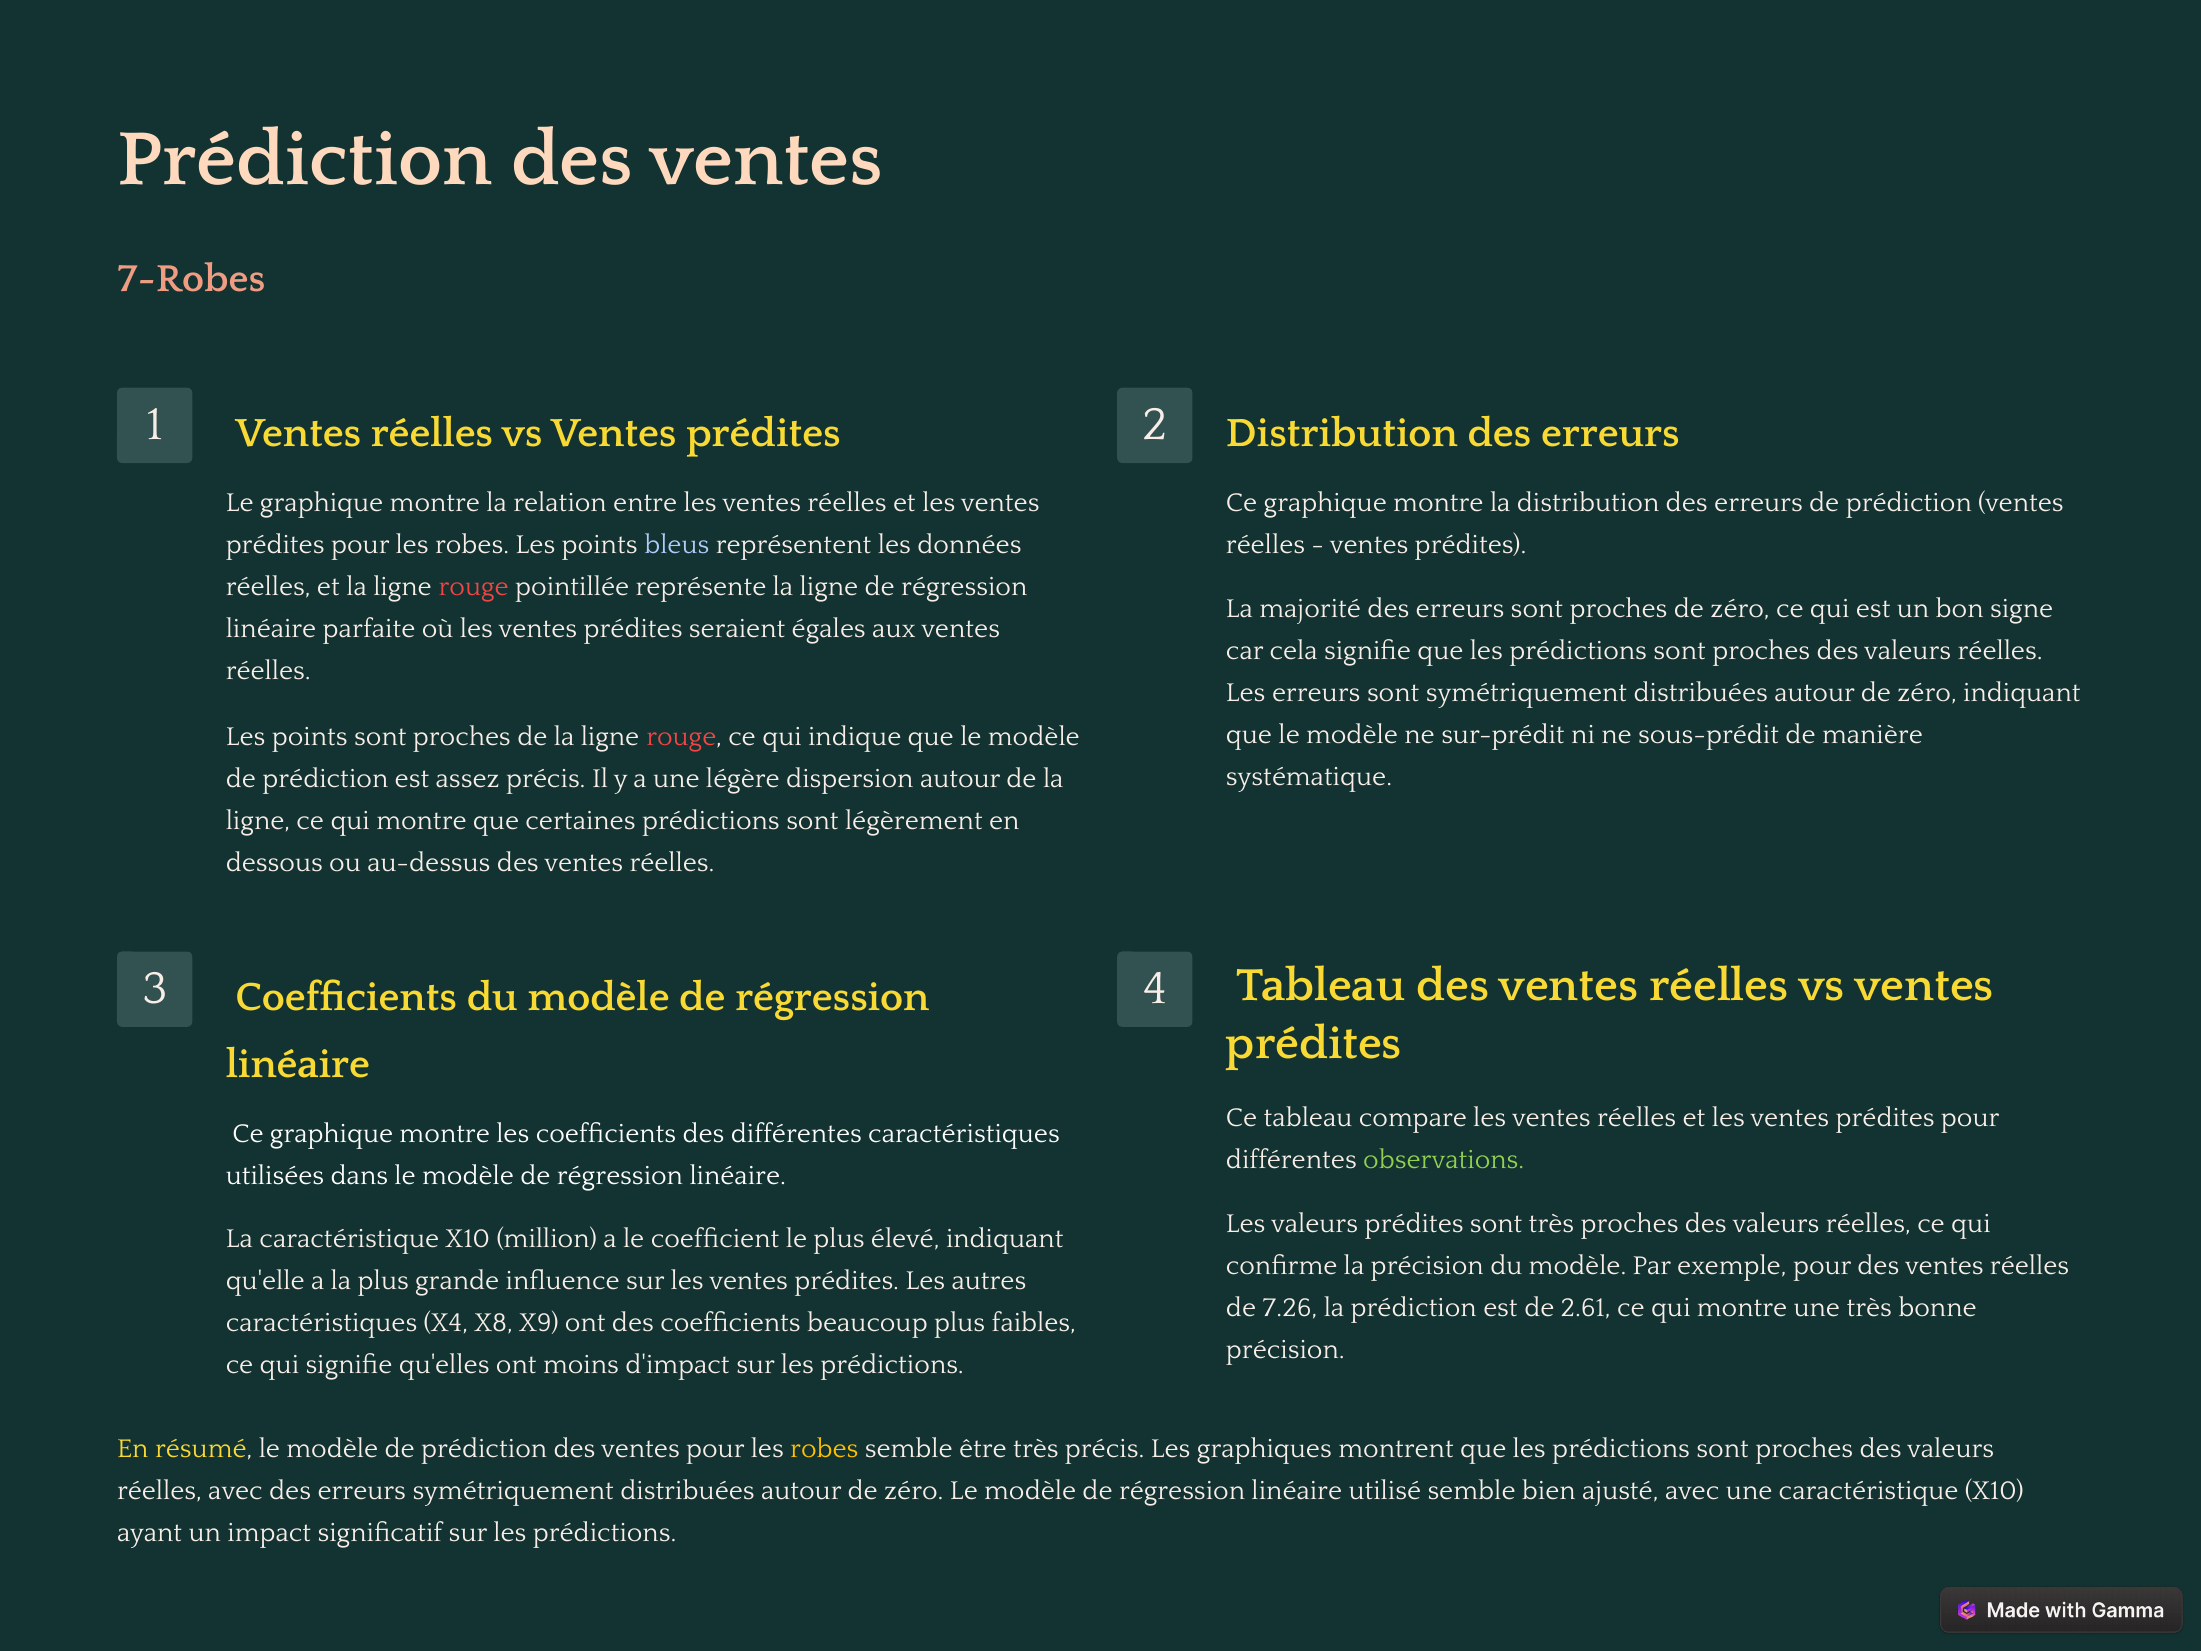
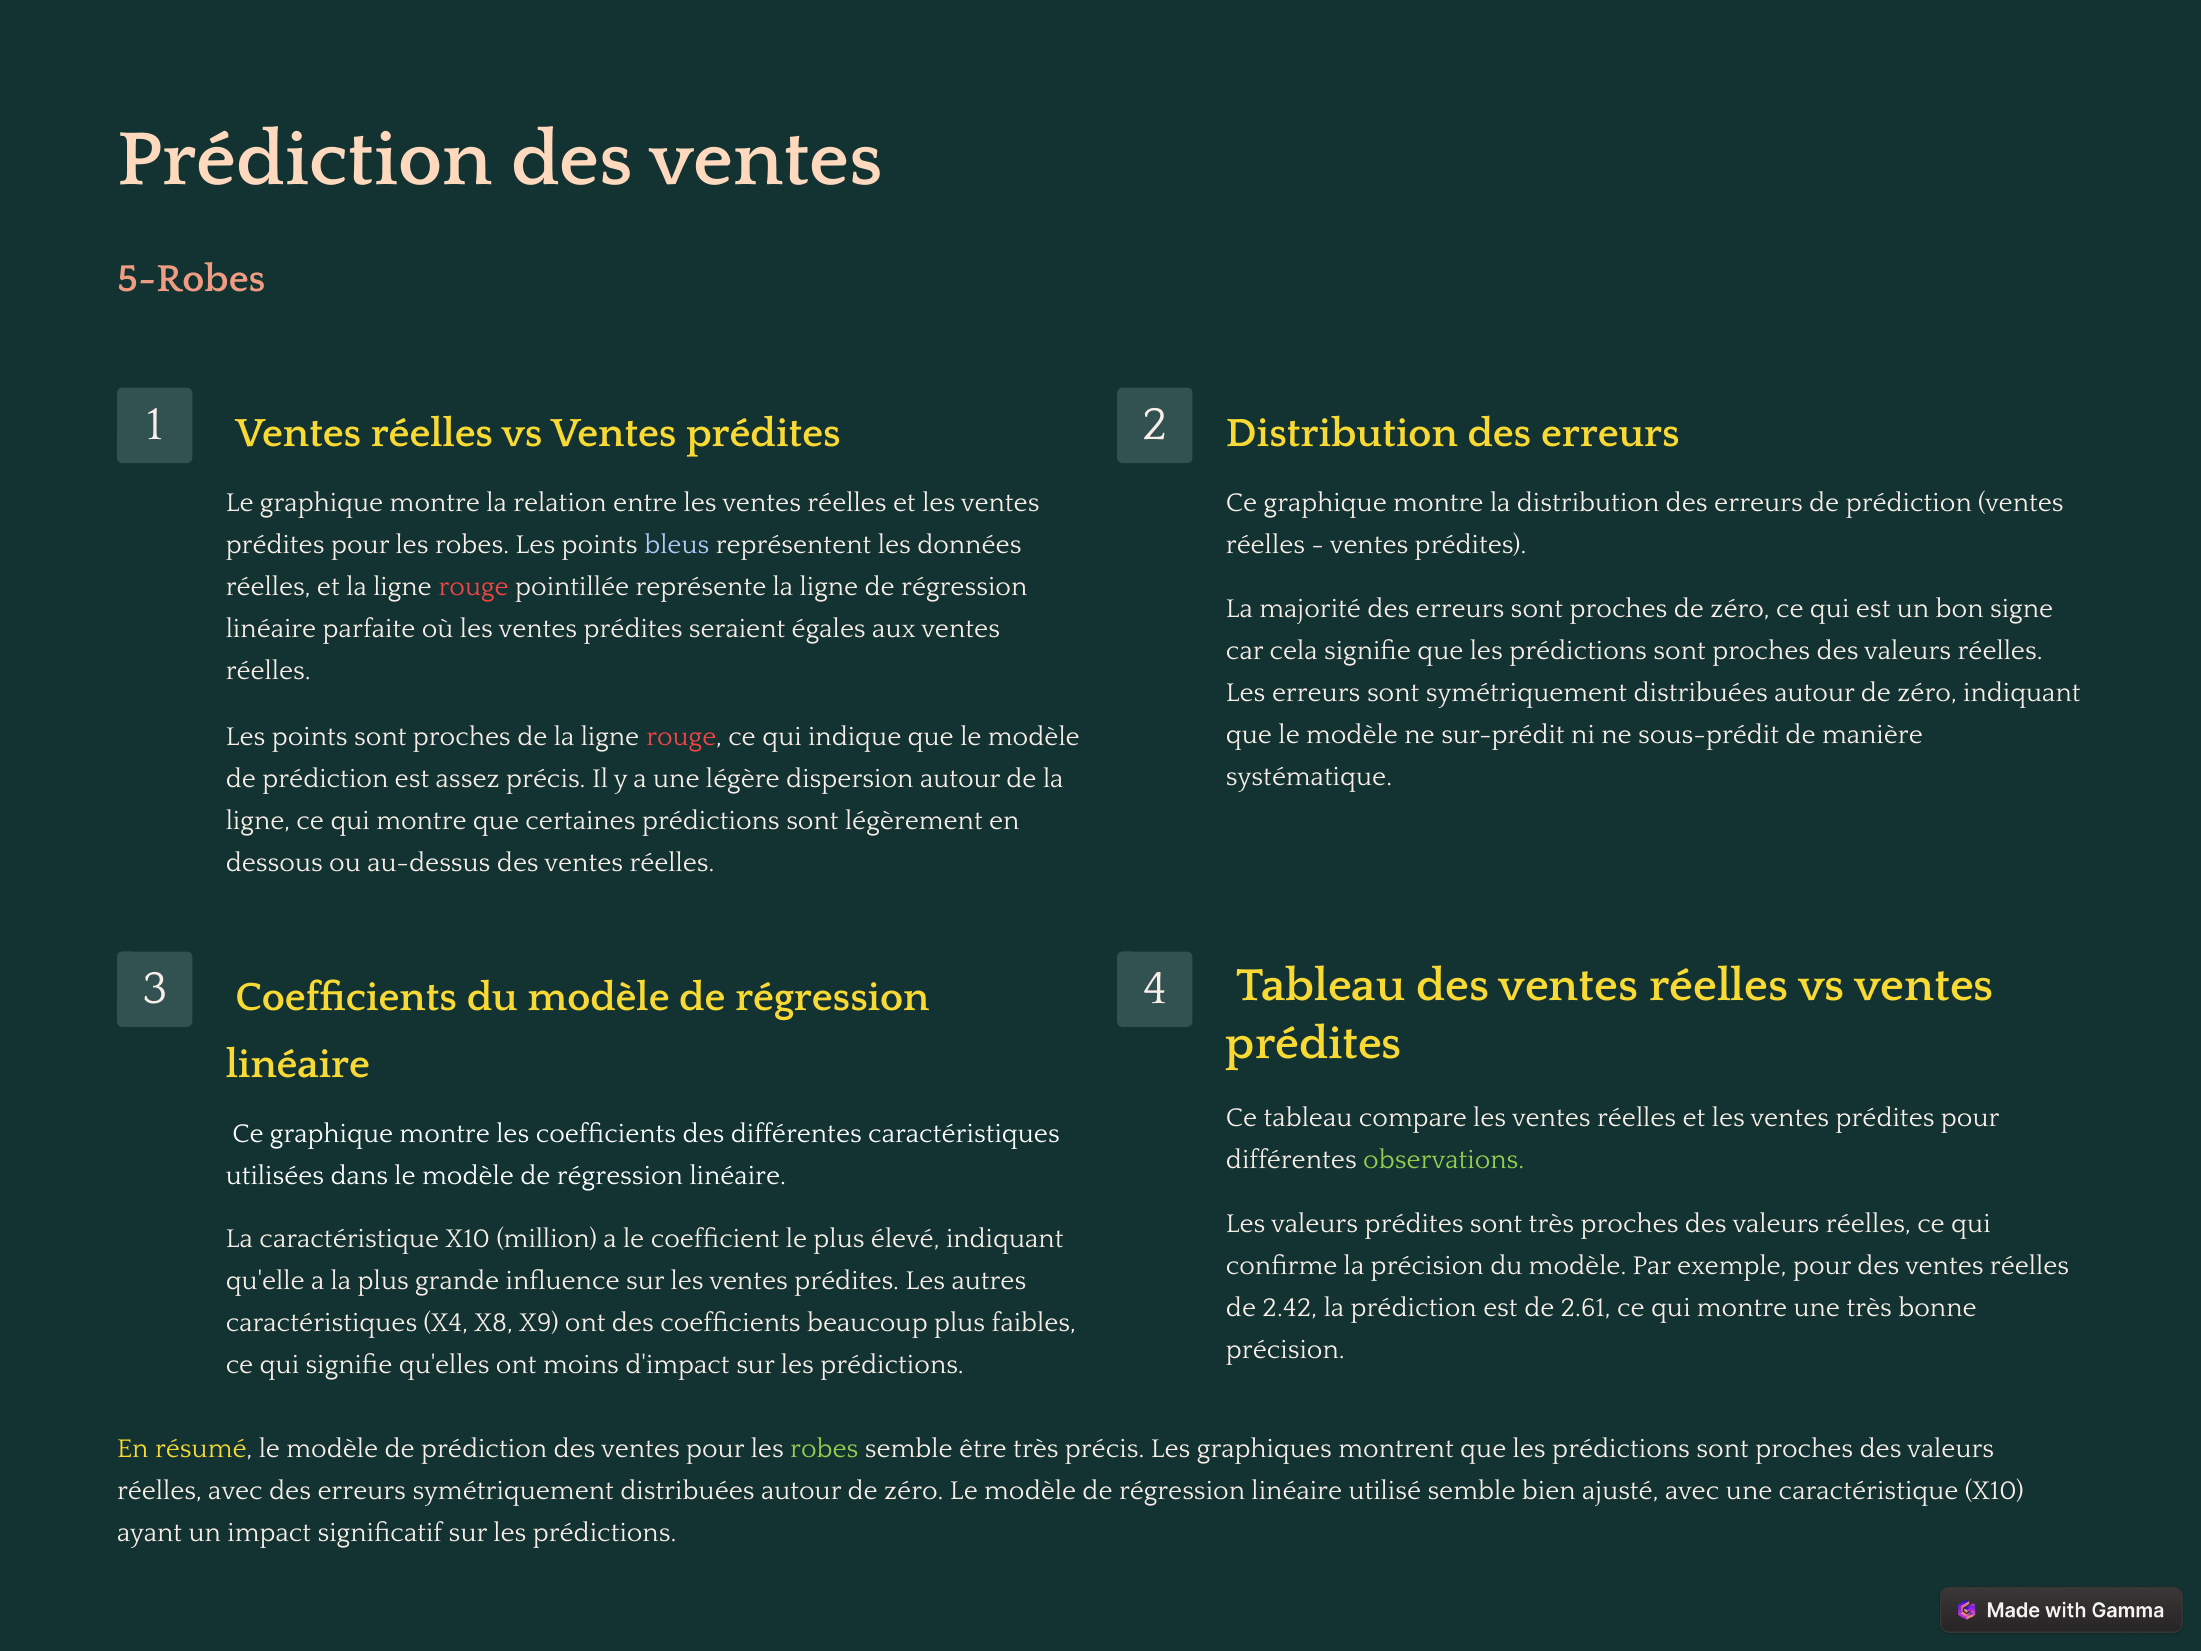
7-Robes: 7-Robes -> 5-Robes
7.26: 7.26 -> 2.42
robes at (824, 1448) colour: yellow -> light green
